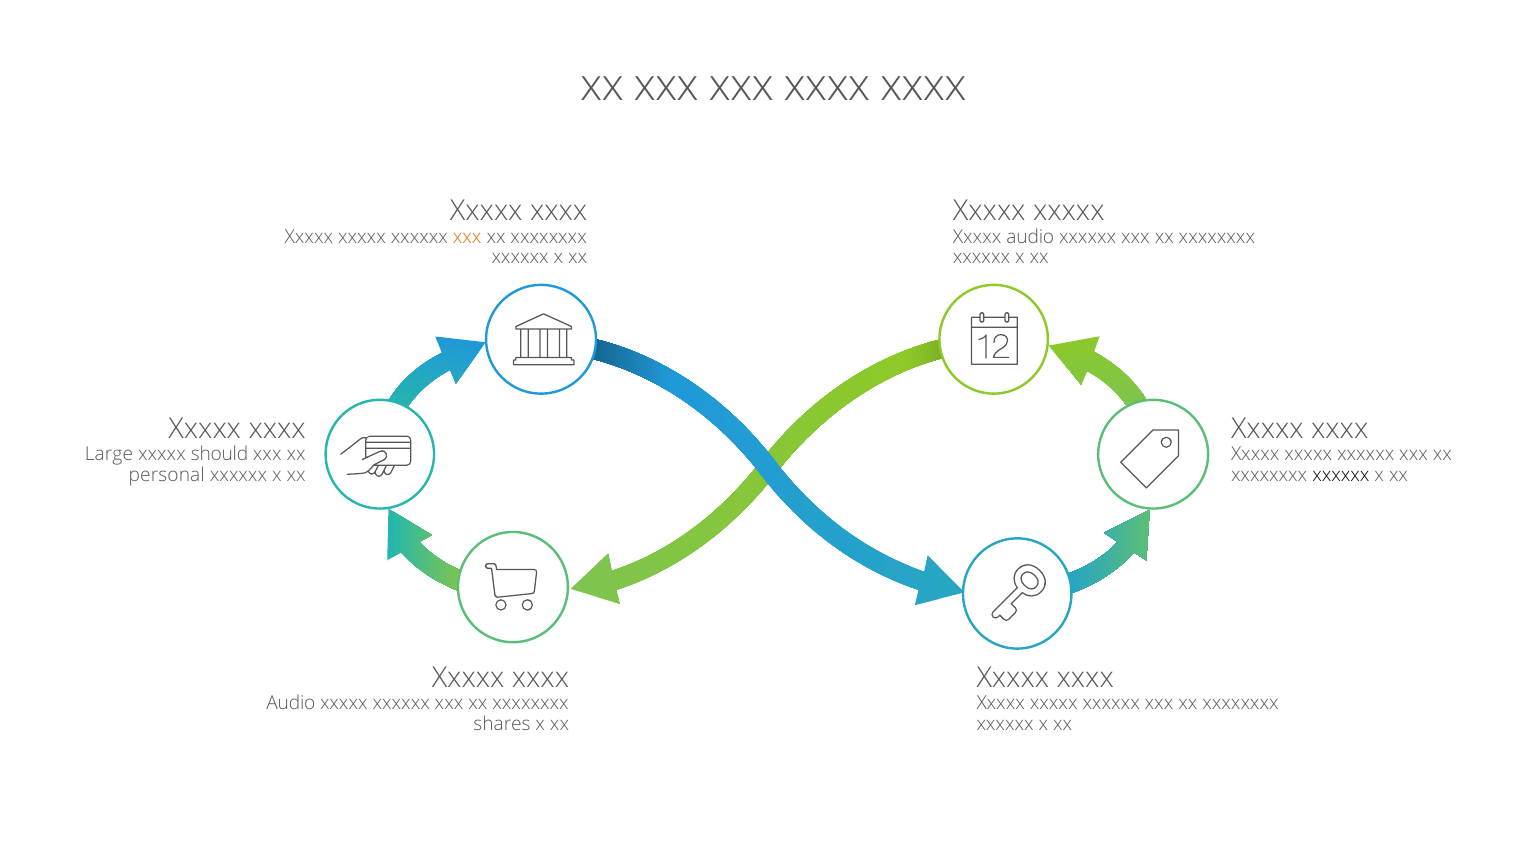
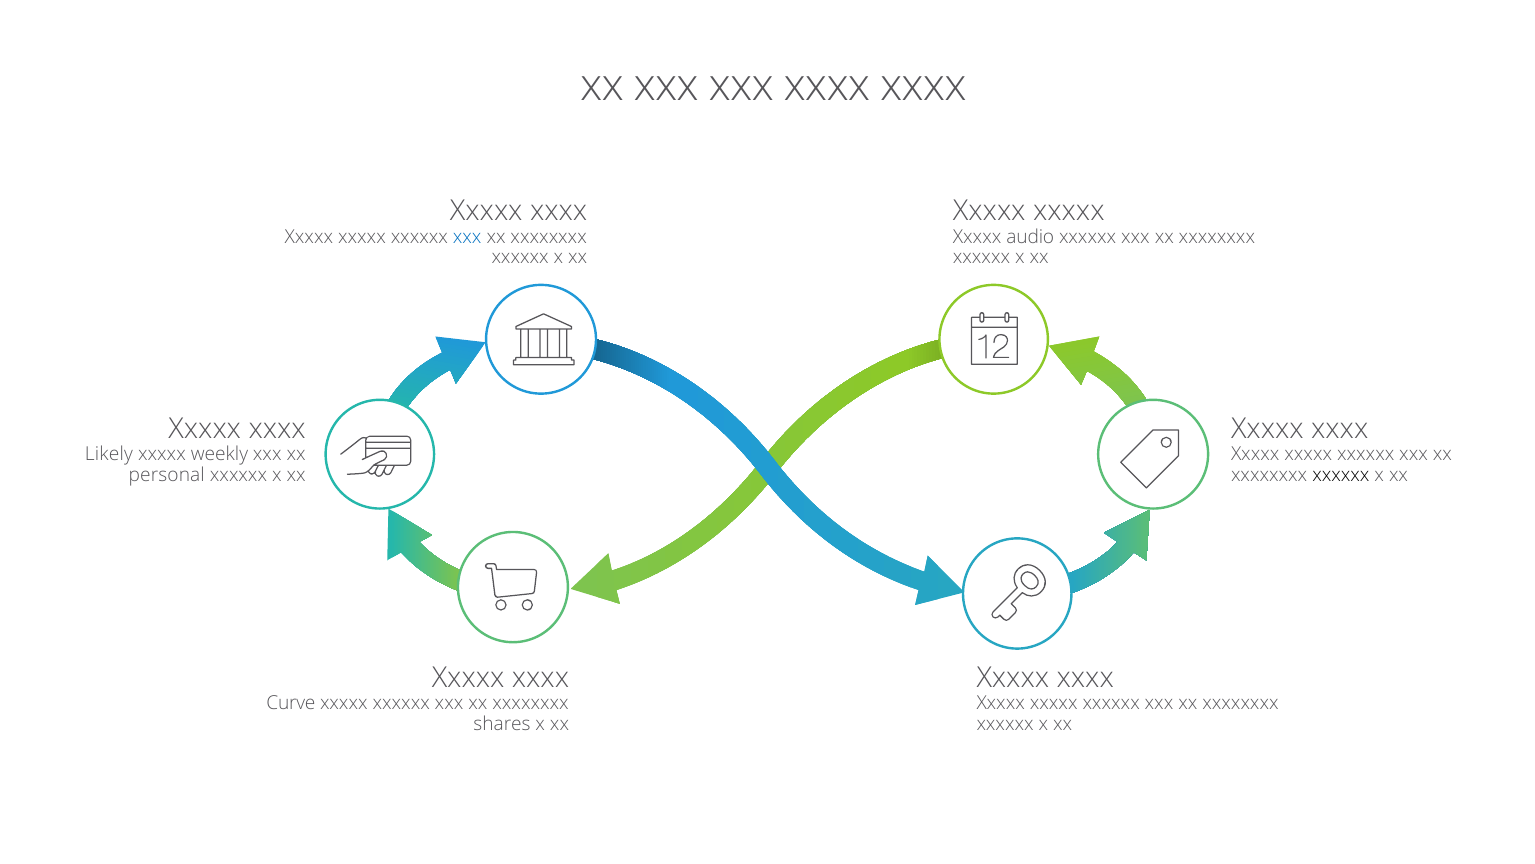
xxx at (467, 237) colour: orange -> blue
Large: Large -> Likely
should: should -> weekly
Audio at (291, 703): Audio -> Curve
